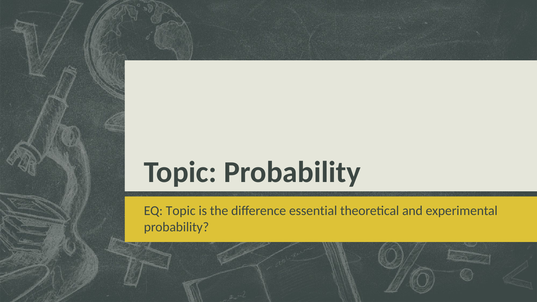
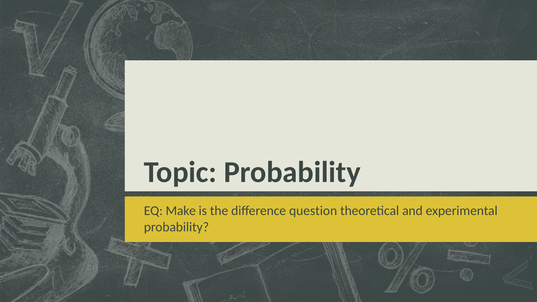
EQ Topic: Topic -> Make
essential: essential -> question
